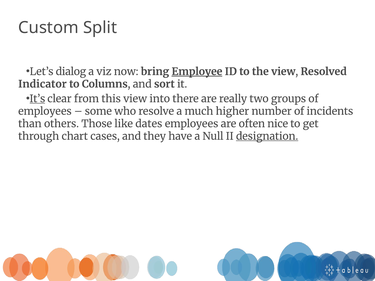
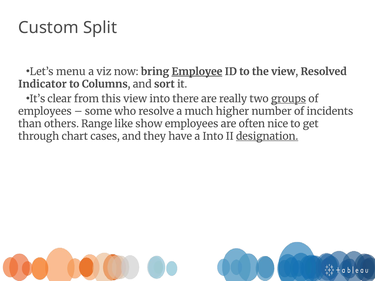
dialog: dialog -> menu
It’s underline: present -> none
groups underline: none -> present
Those: Those -> Range
dates: dates -> show
a Null: Null -> Into
